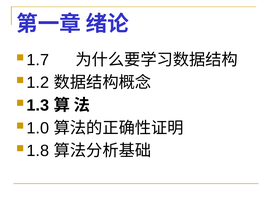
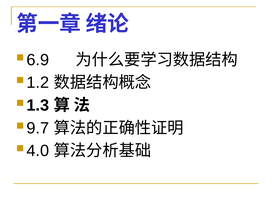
1.7: 1.7 -> 6.9
1.0: 1.0 -> 9.7
1.8: 1.8 -> 4.0
